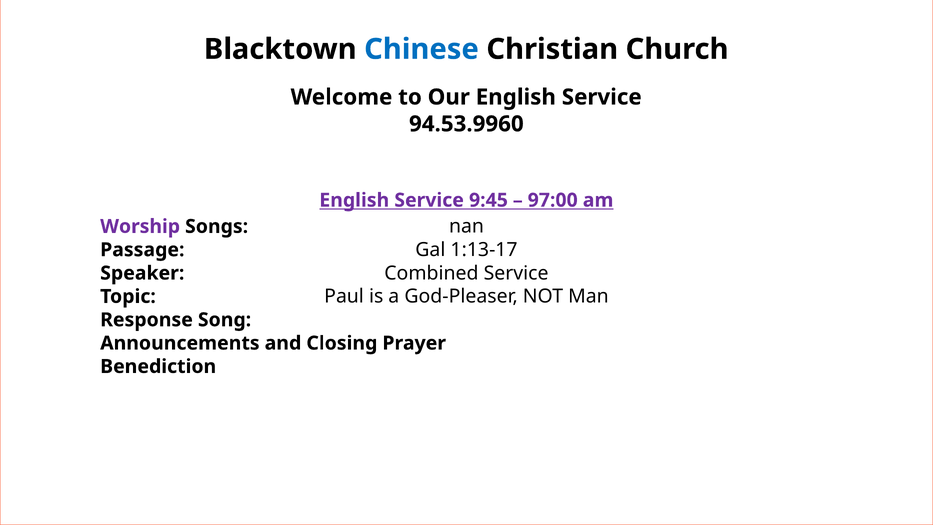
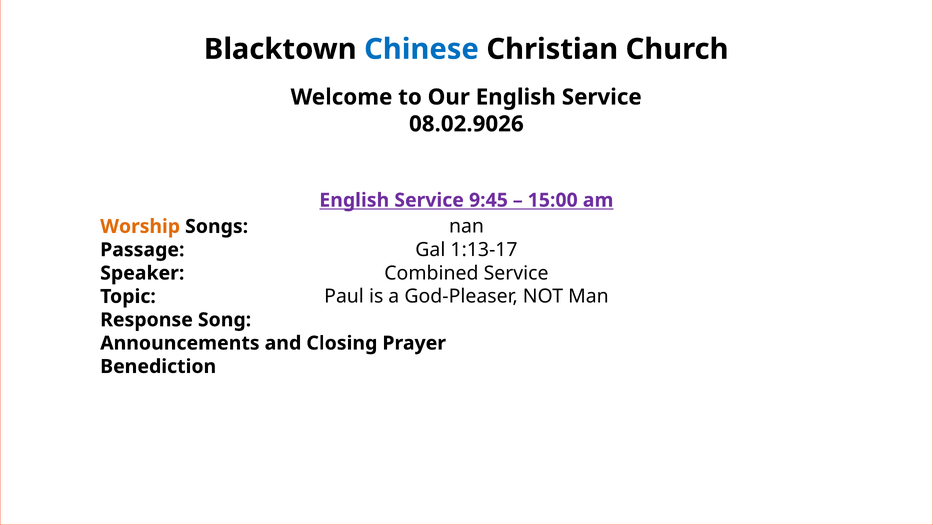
94.53.9960: 94.53.9960 -> 08.02.9026
97:00: 97:00 -> 15:00
Worship colour: purple -> orange
